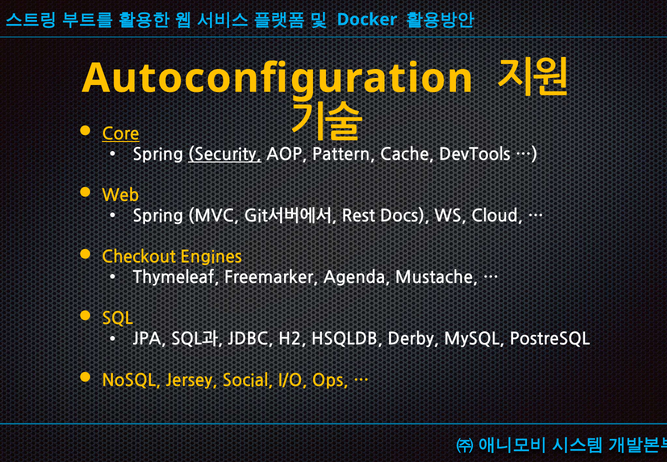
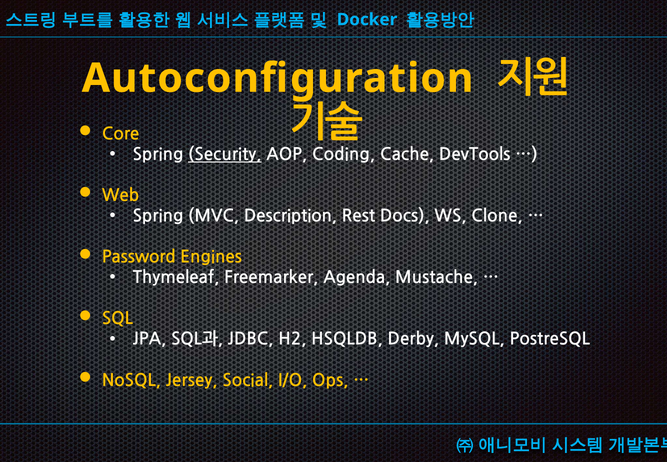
Core underline: present -> none
Pattern: Pattern -> Coding
Git서버에서: Git서버에서 -> Description
Cloud: Cloud -> Clone
Checkout: Checkout -> Password
